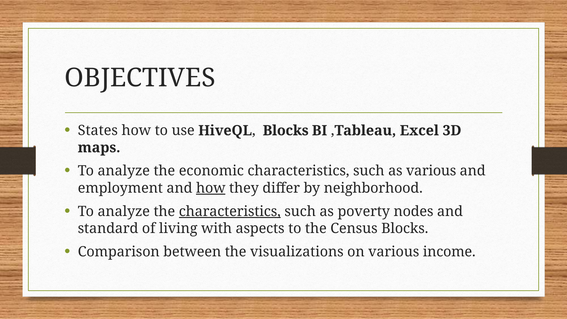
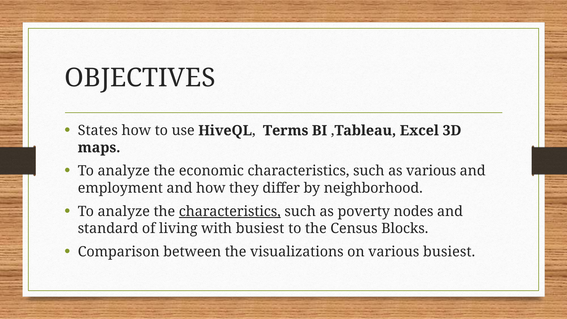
HiveQL Blocks: Blocks -> Terms
how at (211, 188) underline: present -> none
with aspects: aspects -> busiest
various income: income -> busiest
